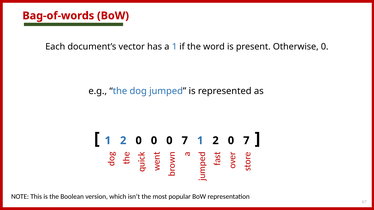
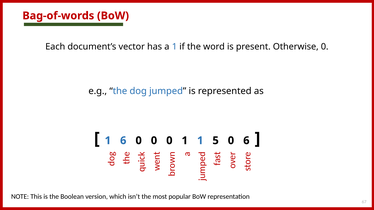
2 at (123, 141): 2 -> 6
0 0 7: 7 -> 1
2 at (216, 141): 2 -> 5
7 at (246, 141): 7 -> 6
